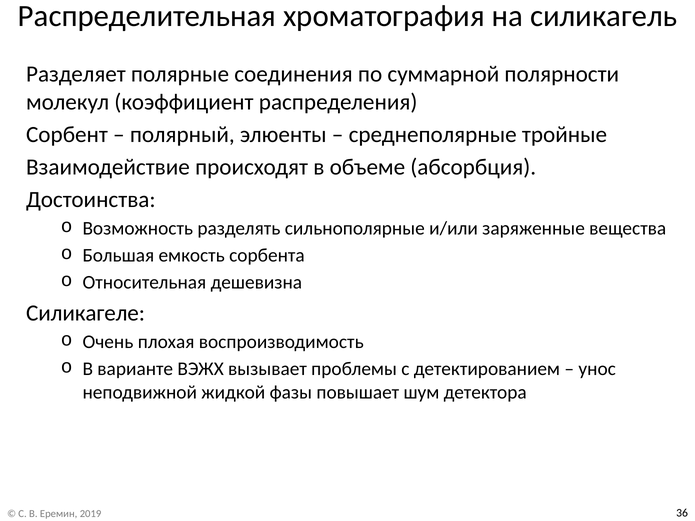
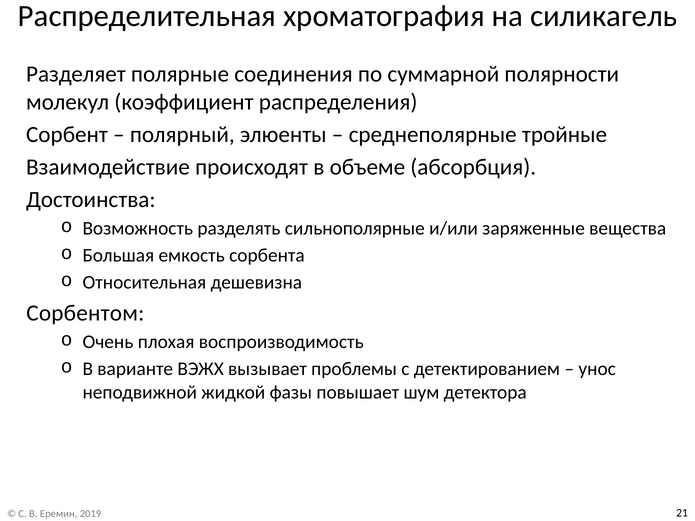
Силикагеле: Силикагеле -> Сорбентом
36: 36 -> 21
